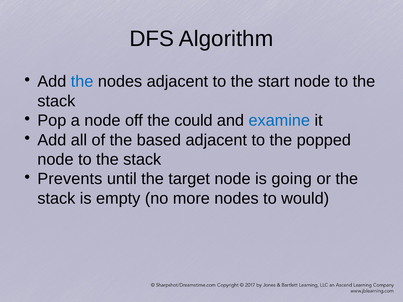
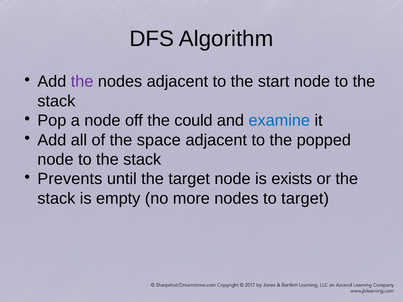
the at (82, 82) colour: blue -> purple
based: based -> space
going: going -> exists
to would: would -> target
